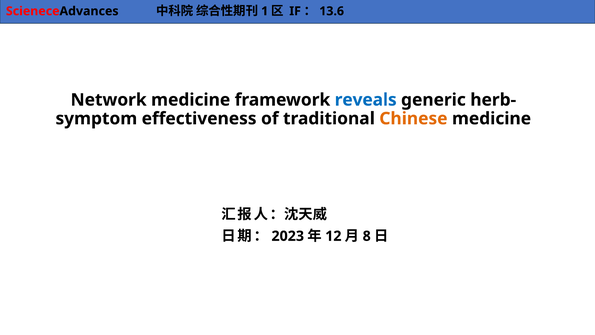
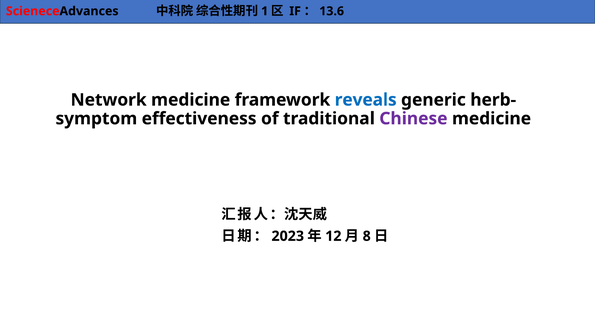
Chinese colour: orange -> purple
